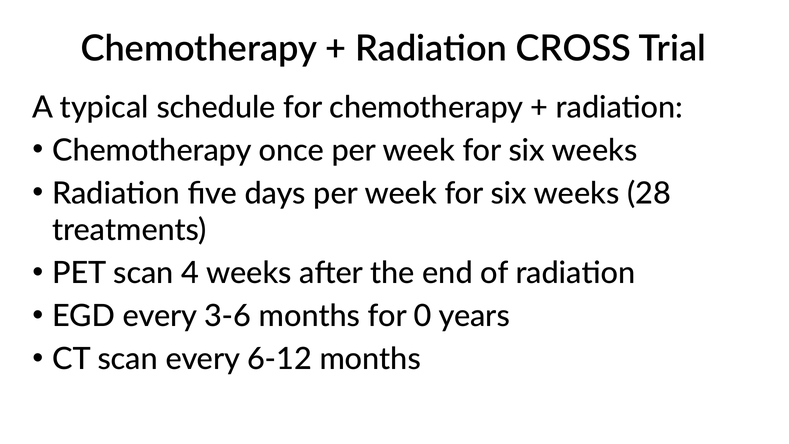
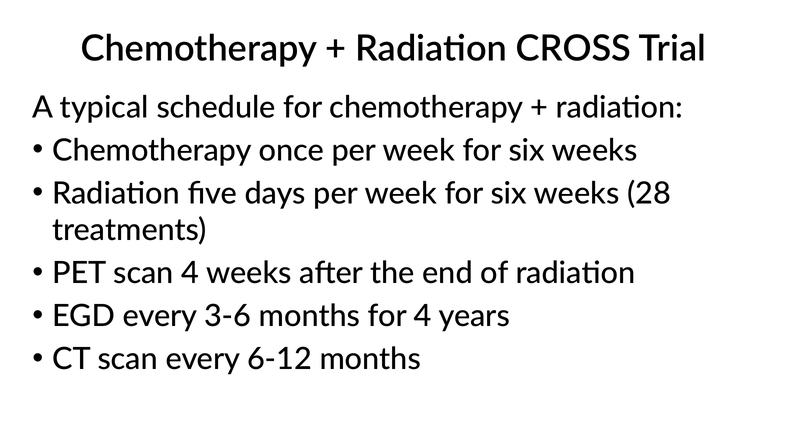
for 0: 0 -> 4
